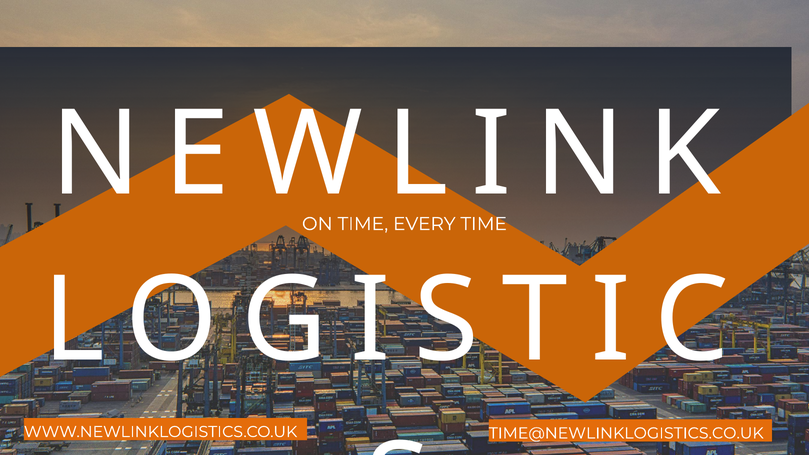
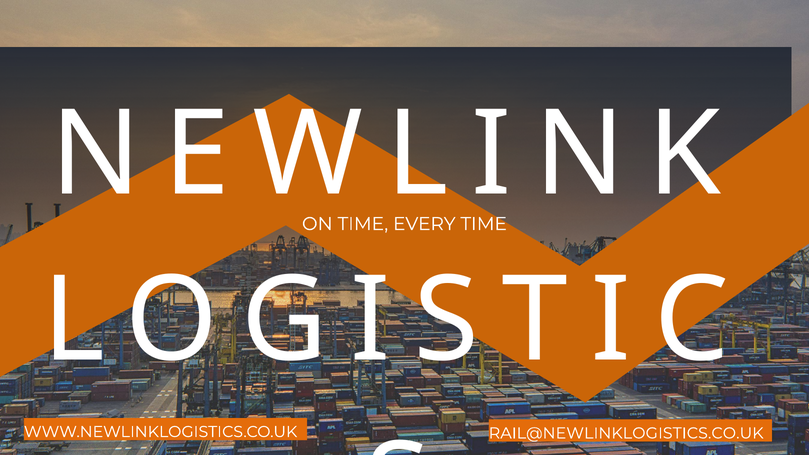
TIME@NEWLINKLOGISTICS.CO.UK: TIME@NEWLINKLOGISTICS.CO.UK -> RAIL@NEWLINKLOGISTICS.CO.UK
